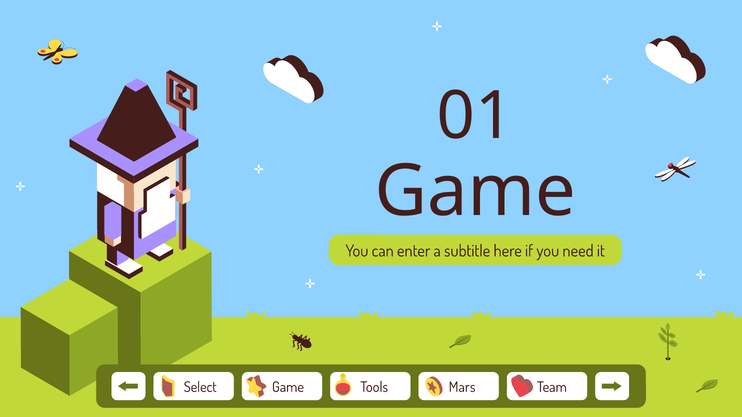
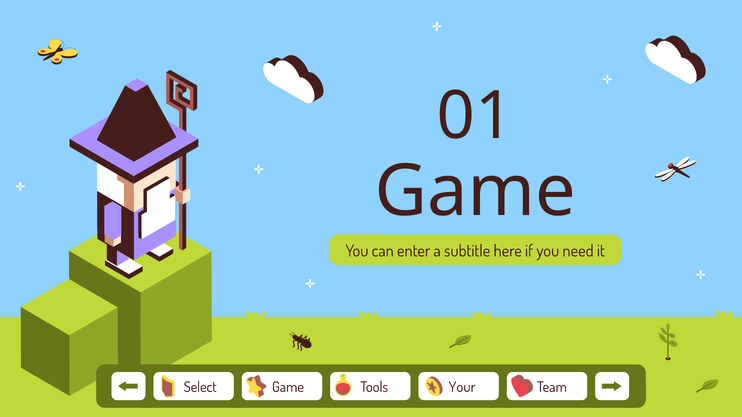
Mars: Mars -> Your
